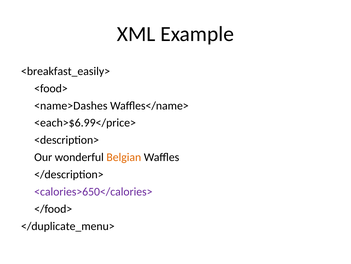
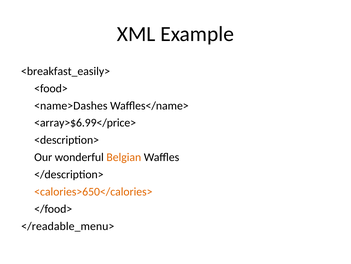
<each>$6.99</price>: <each>$6.99</price> -> <array>$6.99</price>
<calories>650</calories> colour: purple -> orange
</duplicate_menu>: </duplicate_menu> -> </readable_menu>
